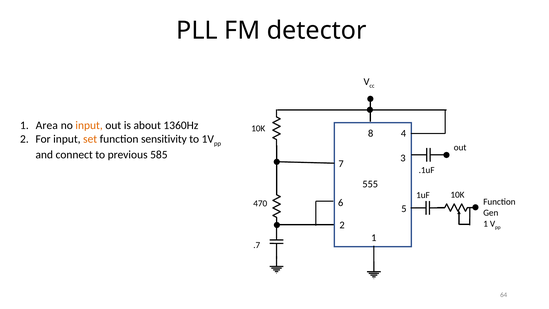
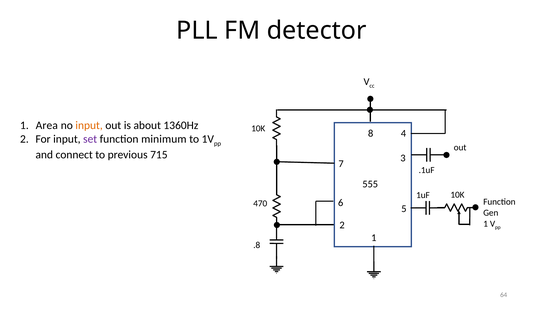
set colour: orange -> purple
sensitivity: sensitivity -> minimum
585: 585 -> 715
.7: .7 -> .8
